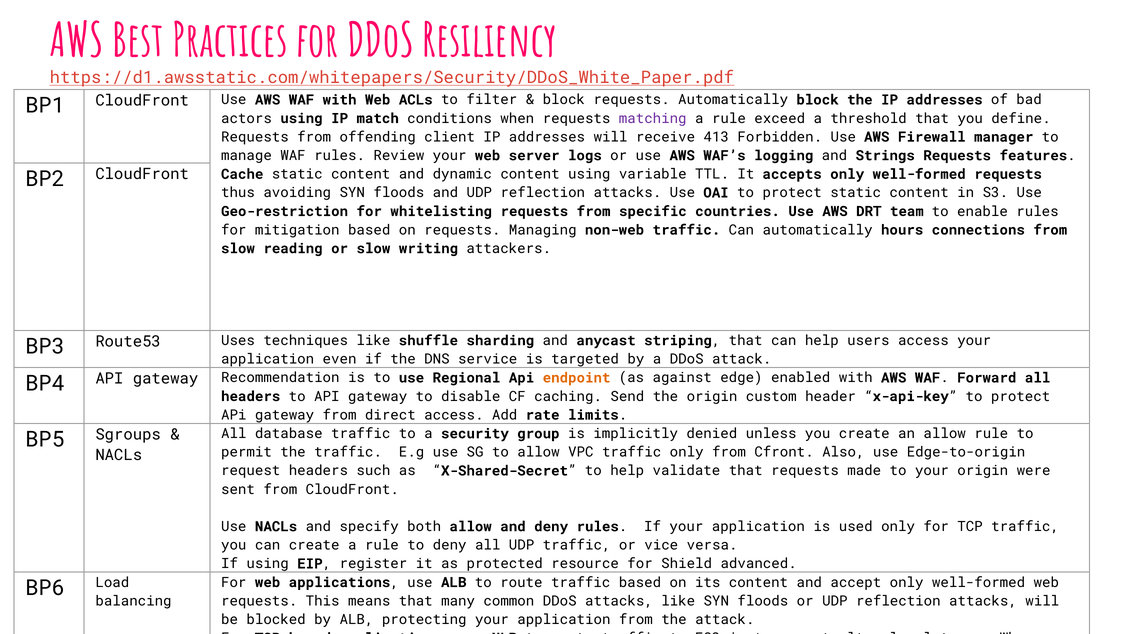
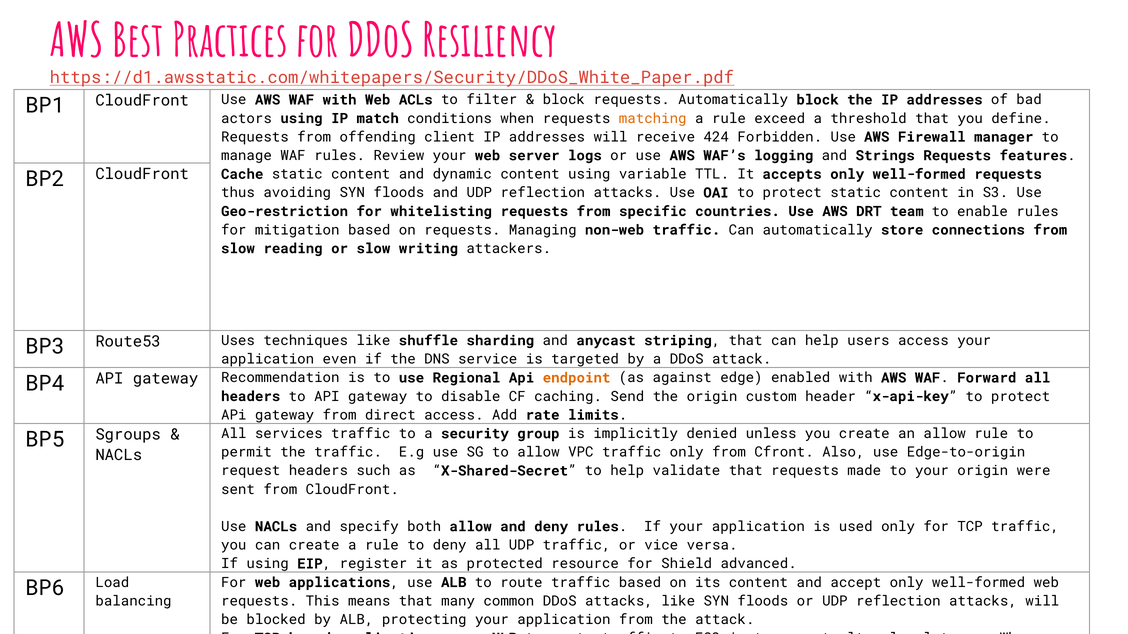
matching colour: purple -> orange
413: 413 -> 424
hours: hours -> store
database: database -> services
